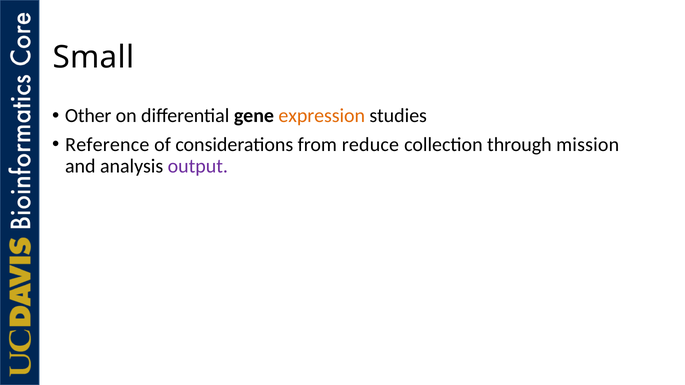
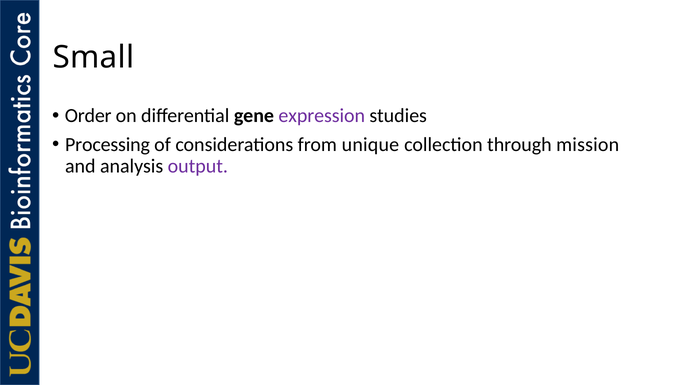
Other: Other -> Order
expression colour: orange -> purple
Reference: Reference -> Processing
reduce: reduce -> unique
